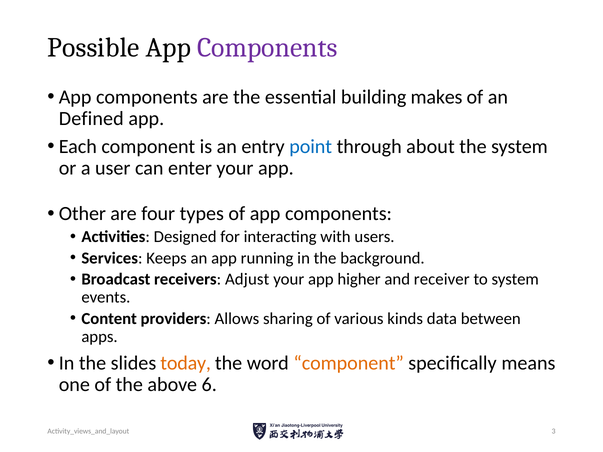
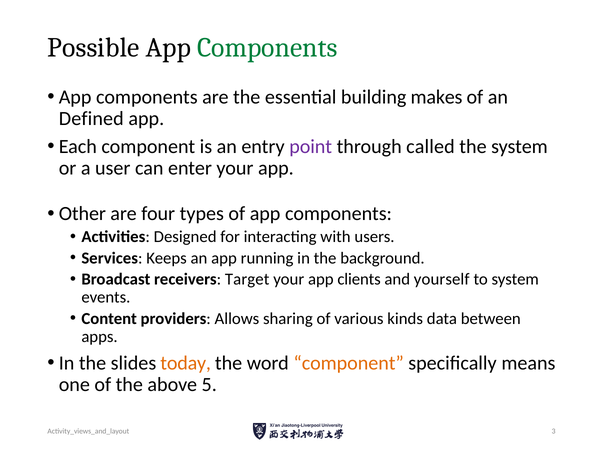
Components at (267, 48) colour: purple -> green
point colour: blue -> purple
about: about -> called
Adjust: Adjust -> Target
higher: higher -> clients
receiver: receiver -> yourself
6: 6 -> 5
